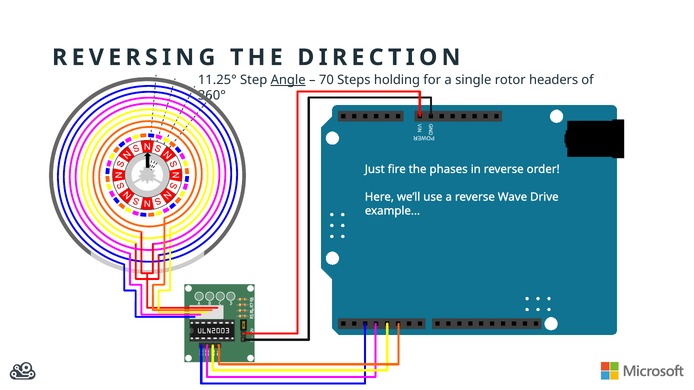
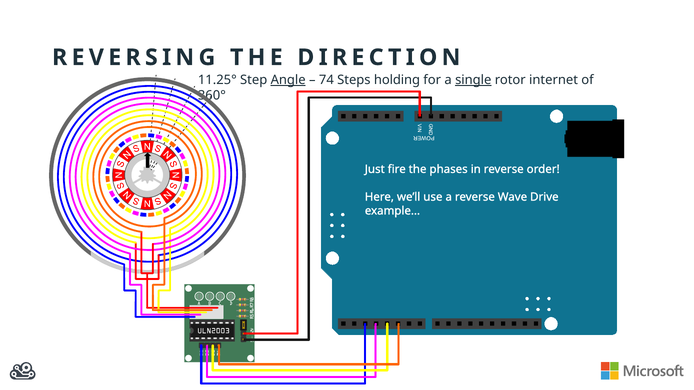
70: 70 -> 74
single underline: none -> present
headers: headers -> internet
